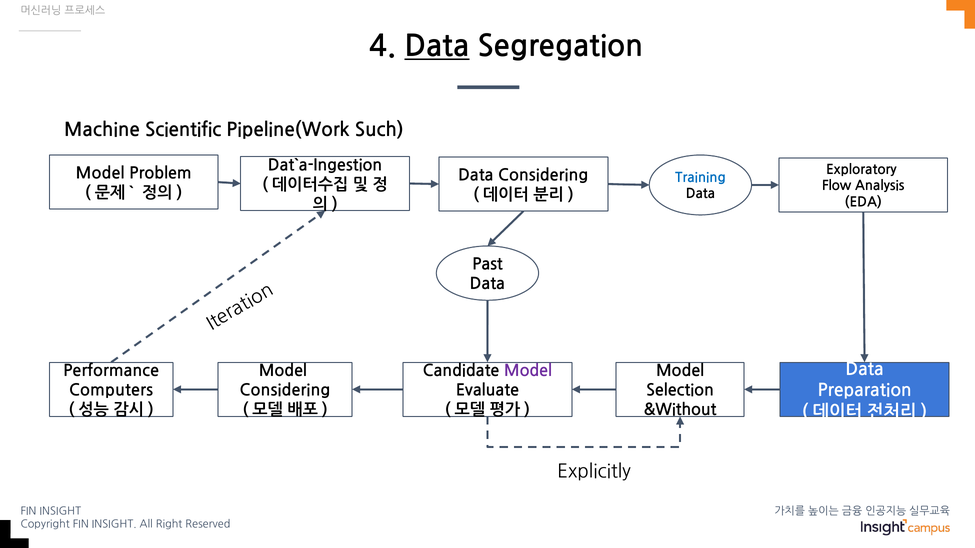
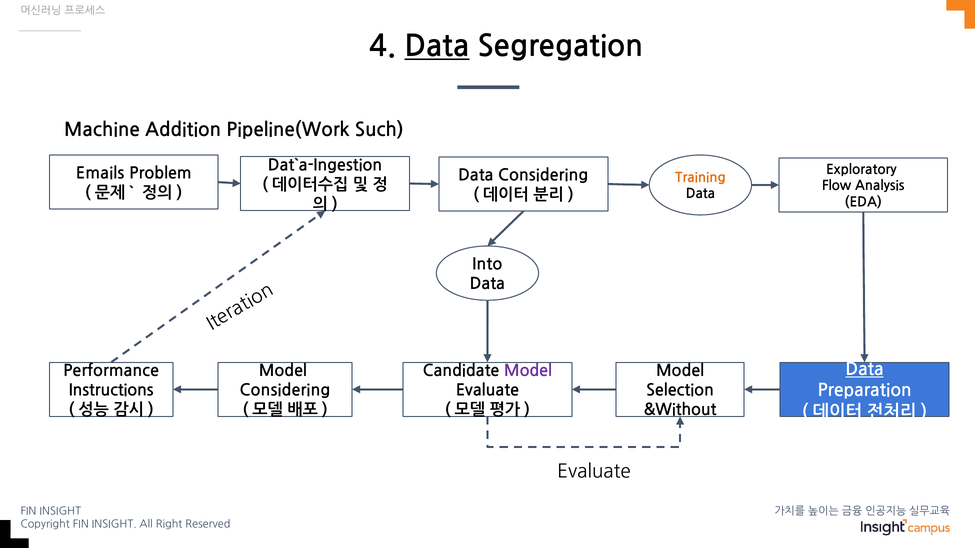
Scientific: Scientific -> Addition
Model at (100, 174): Model -> Emails
Training colour: blue -> orange
Past: Past -> Into
Data at (865, 370) underline: none -> present
Computers: Computers -> Instructions
Explicitly at (594, 472): Explicitly -> Evaluate
